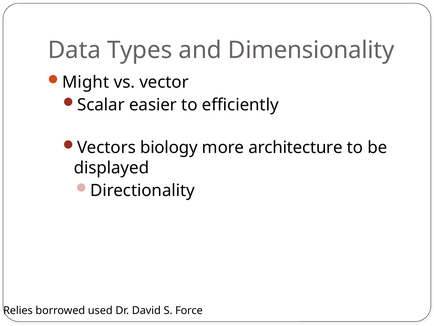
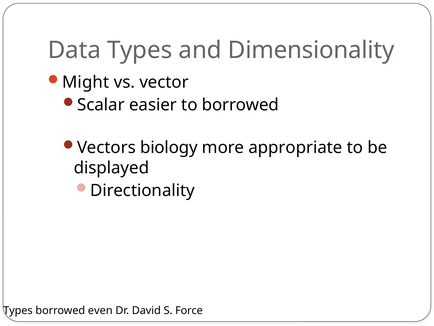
to efficiently: efficiently -> borrowed
architecture: architecture -> appropriate
Relies at (18, 310): Relies -> Types
used: used -> even
